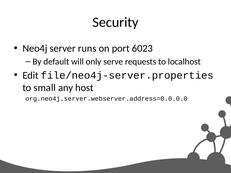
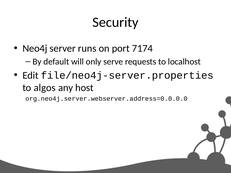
6023: 6023 -> 7174
small: small -> algos
